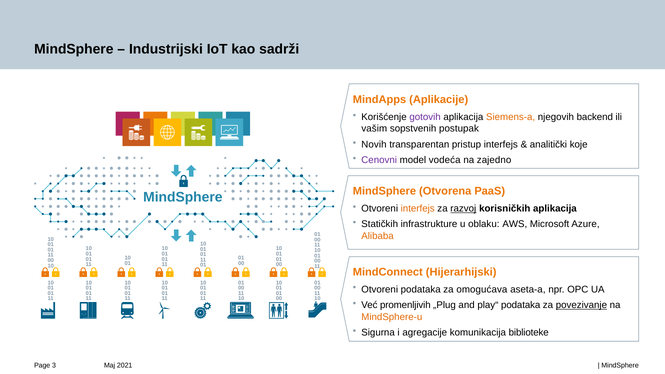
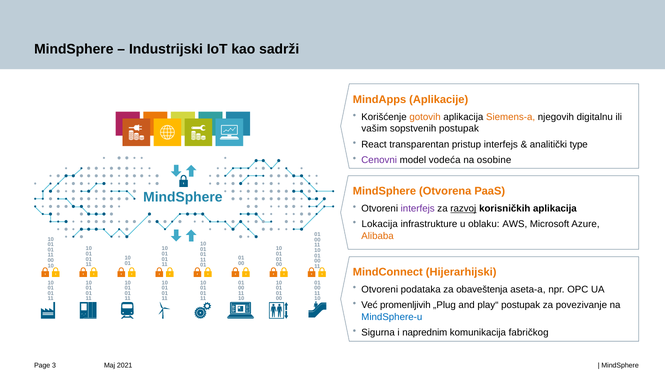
gotovih colour: purple -> orange
backend: backend -> digitalnu
Novih: Novih -> React
koje: koje -> type
zajedno: zajedno -> osobine
interfejs at (418, 208) colour: orange -> purple
Statičkih: Statičkih -> Lokacija
omogućava: omogućava -> obaveštenja
play“ podataka: podataka -> postupak
povezivanje underline: present -> none
MindSphere-u colour: orange -> blue
agregacije: agregacije -> naprednim
biblioteke: biblioteke -> fabričkog
